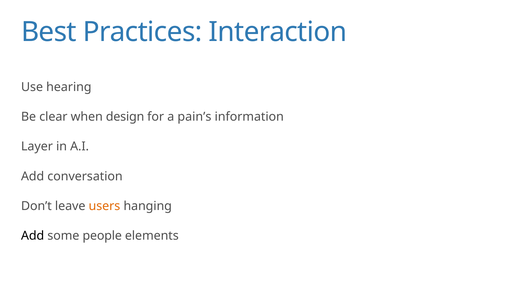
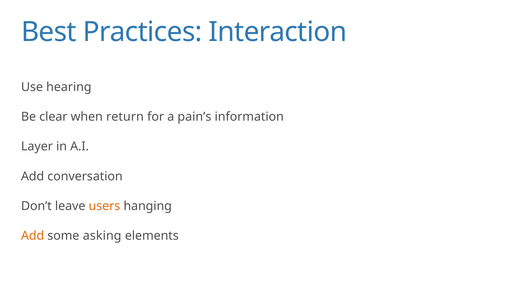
design: design -> return
Add at (33, 236) colour: black -> orange
people: people -> asking
